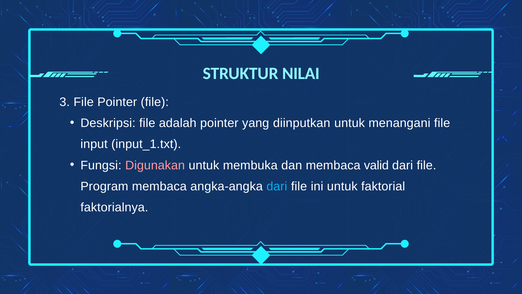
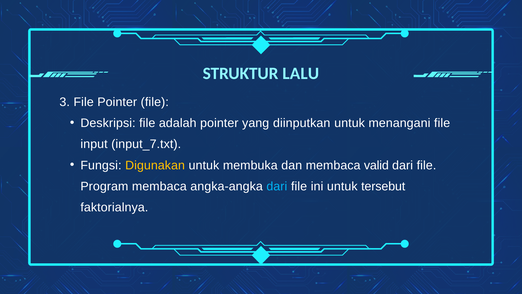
NILAI: NILAI -> LALU
input_1.txt: input_1.txt -> input_7.txt
Digunakan colour: pink -> yellow
faktorial: faktorial -> tersebut
